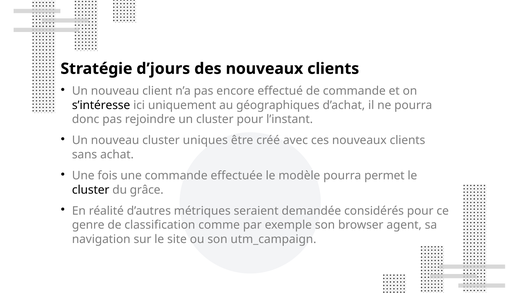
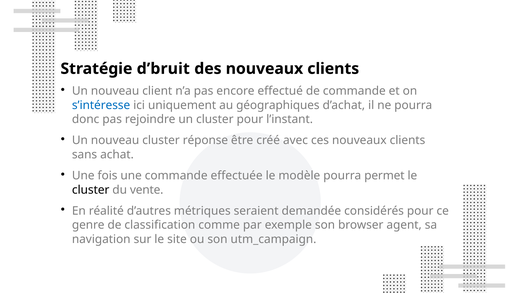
d’jours: d’jours -> d’bruit
s’intéresse colour: black -> blue
uniques: uniques -> réponse
grâce: grâce -> vente
